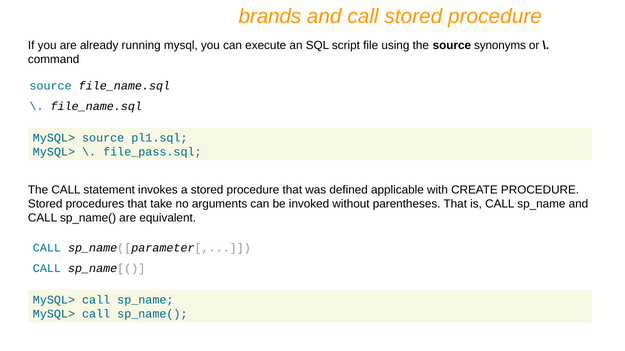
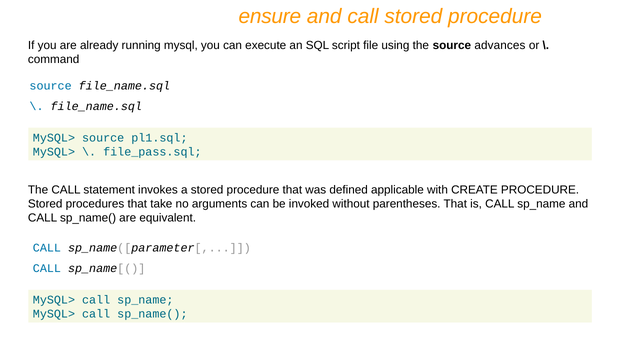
brands: brands -> ensure
synonyms: synonyms -> advances
